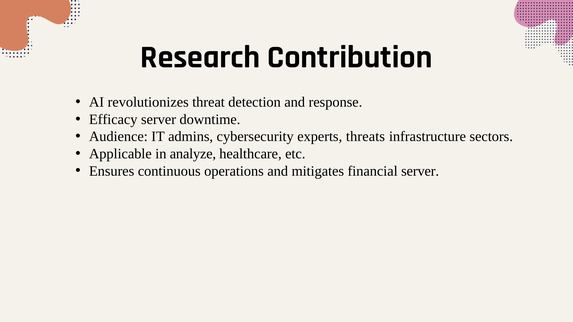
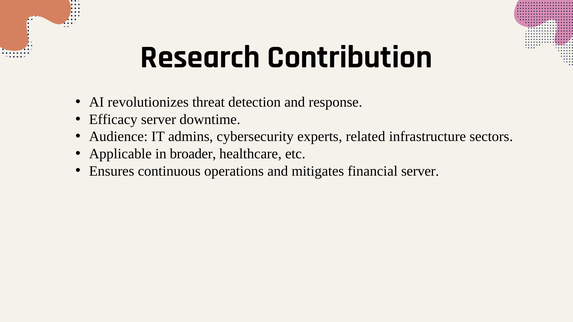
threats: threats -> related
analyze: analyze -> broader
